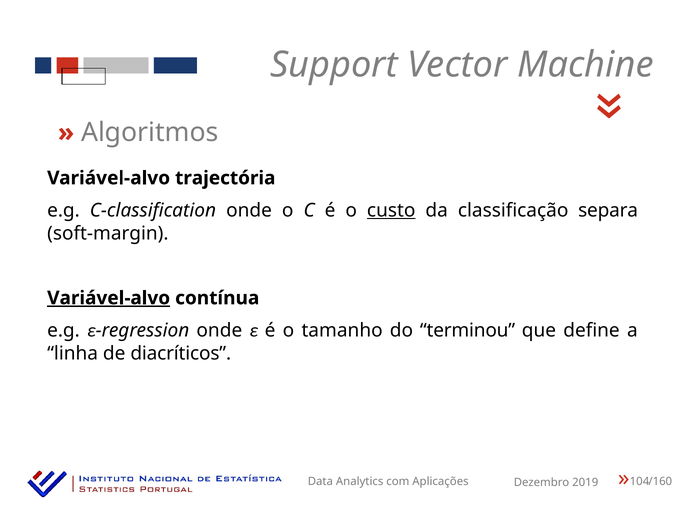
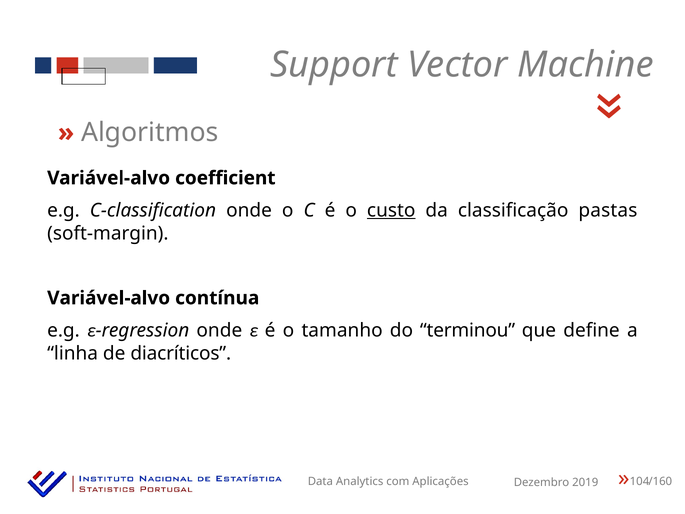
trajectória: trajectória -> coefficient
separa: separa -> pastas
Variável-alvo at (109, 298) underline: present -> none
